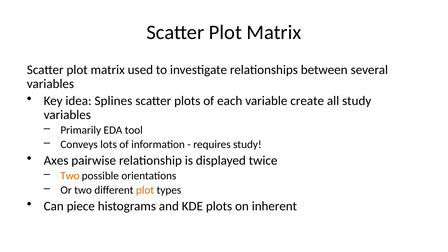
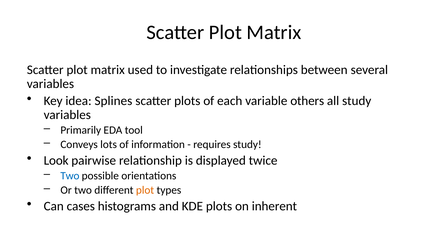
create: create -> others
Axes: Axes -> Look
Two at (70, 176) colour: orange -> blue
piece: piece -> cases
